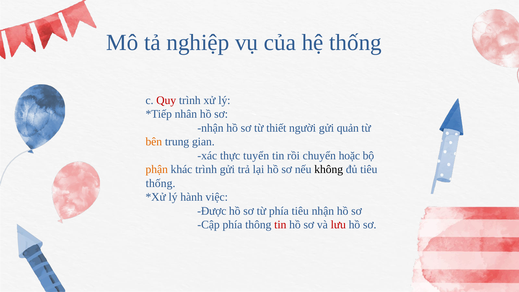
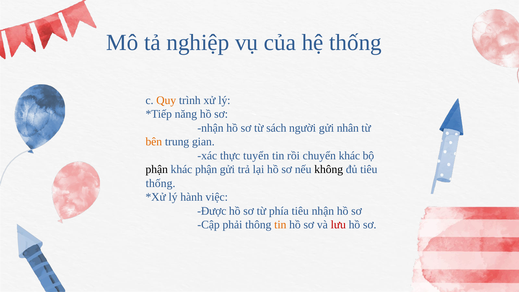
Quy colour: red -> orange
nhân: nhân -> năng
thiết: thiết -> sách
quản: quản -> nhân
chuyển hoặc: hoặc -> khác
phận at (157, 169) colour: orange -> black
khác trình: trình -> phận
Cập phía: phía -> phải
tin at (280, 225) colour: red -> orange
